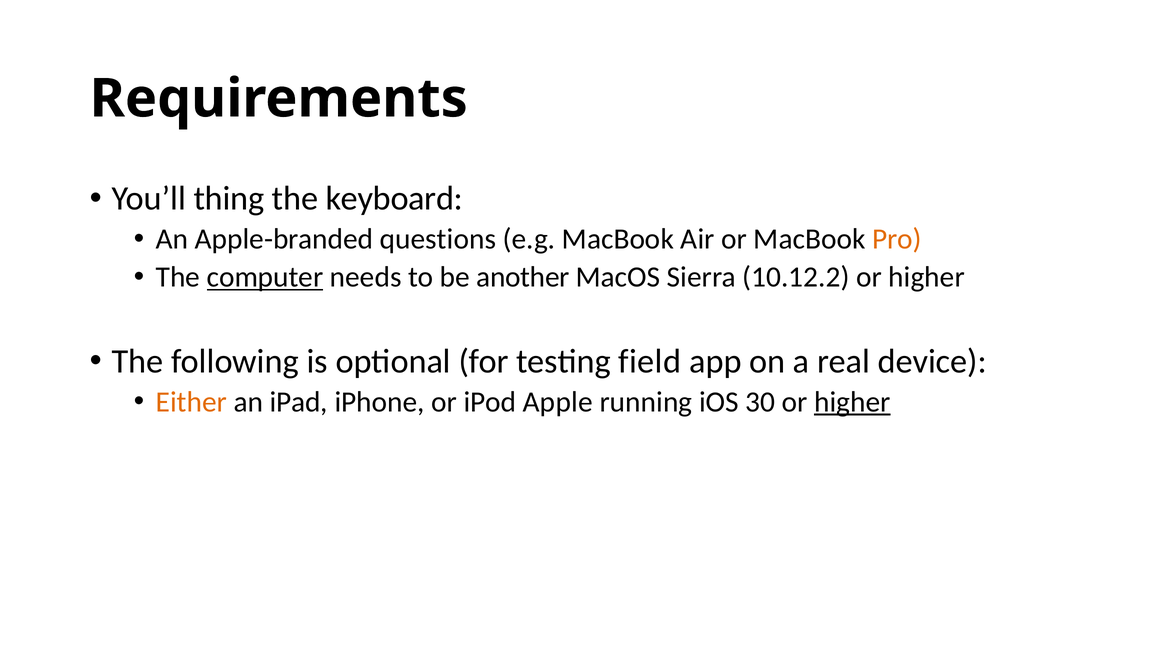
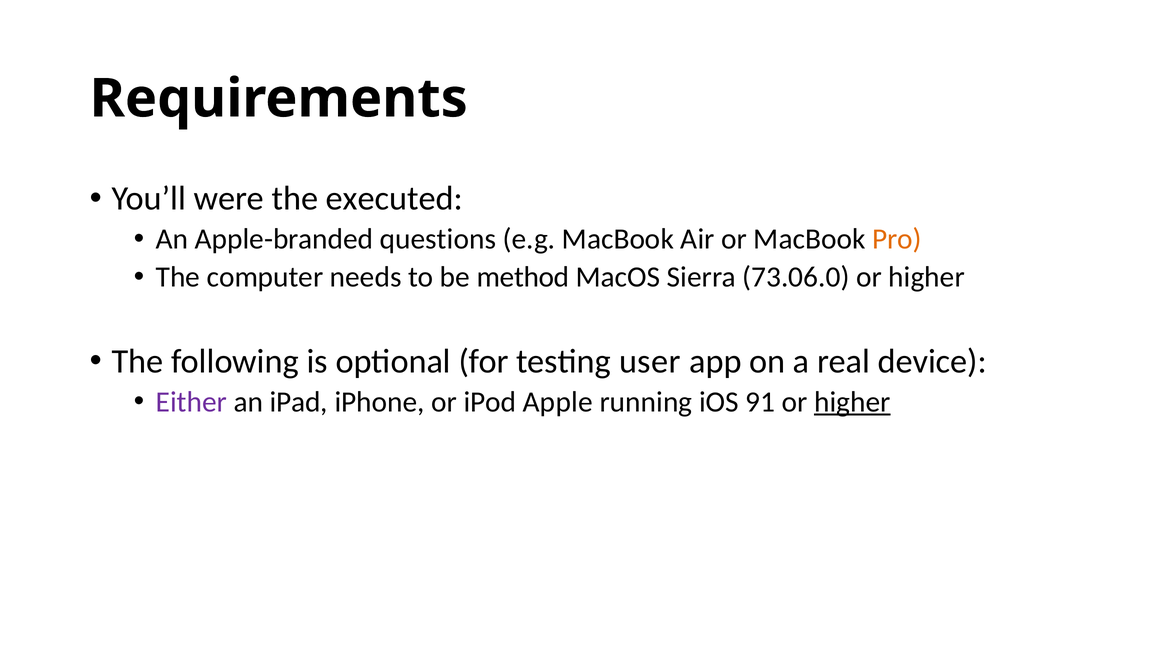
thing: thing -> were
keyboard: keyboard -> executed
computer underline: present -> none
another: another -> method
10.12.2: 10.12.2 -> 73.06.0
field: field -> user
Either colour: orange -> purple
30: 30 -> 91
